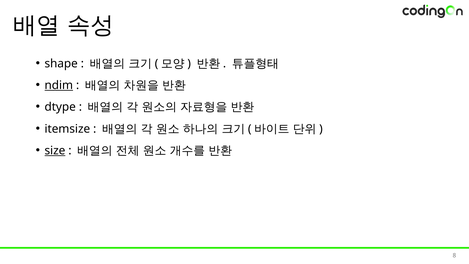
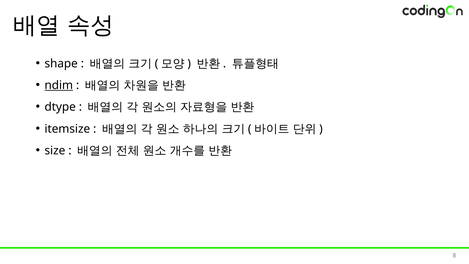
size underline: present -> none
